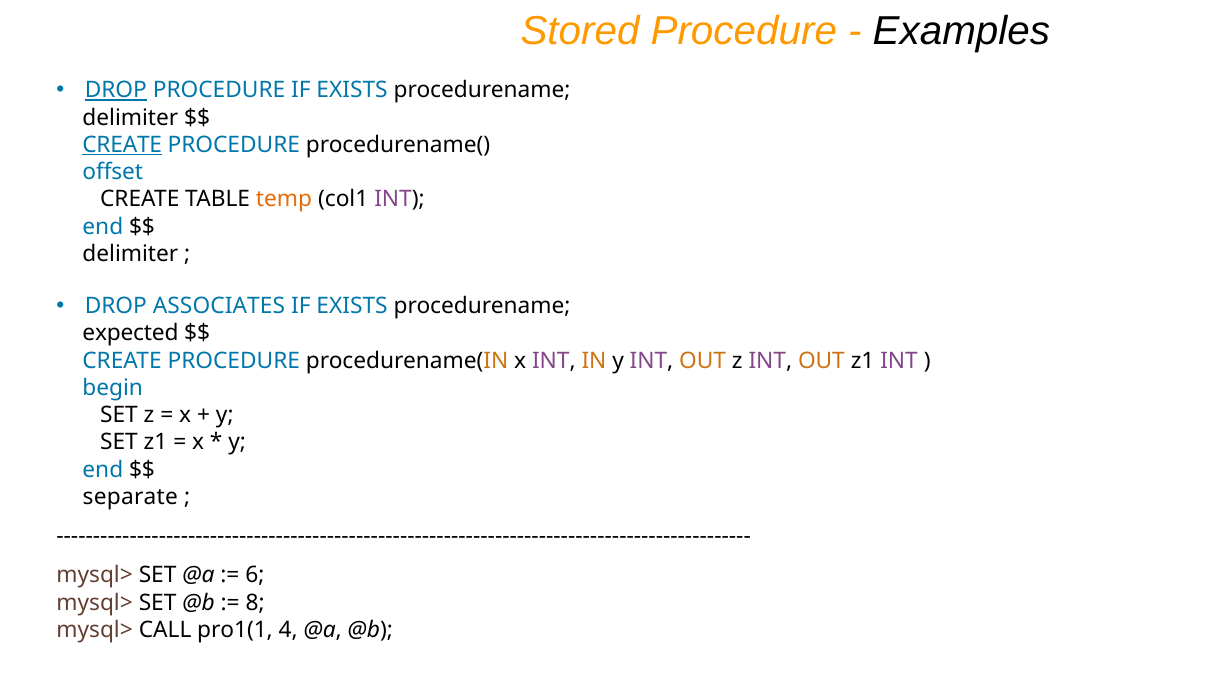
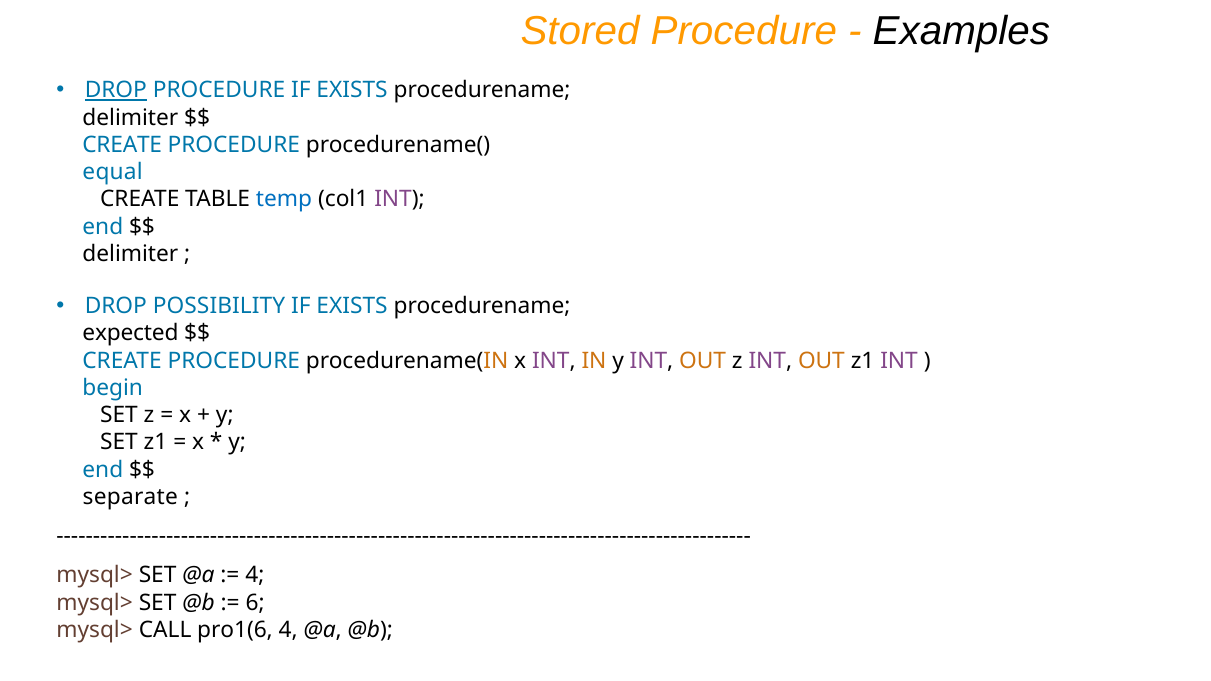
CREATE at (122, 145) underline: present -> none
offset: offset -> equal
temp colour: orange -> blue
ASSOCIATES: ASSOCIATES -> POSSIBILITY
6 at (255, 576): 6 -> 4
8: 8 -> 6
pro1(1: pro1(1 -> pro1(6
